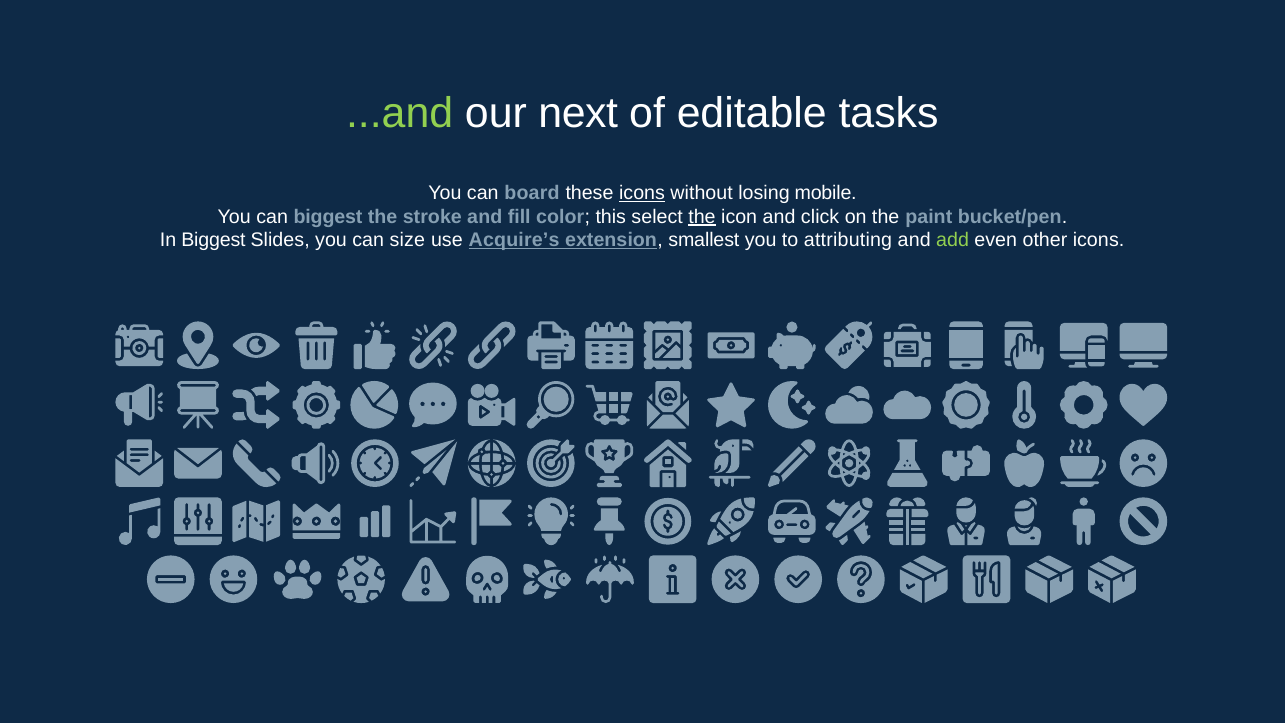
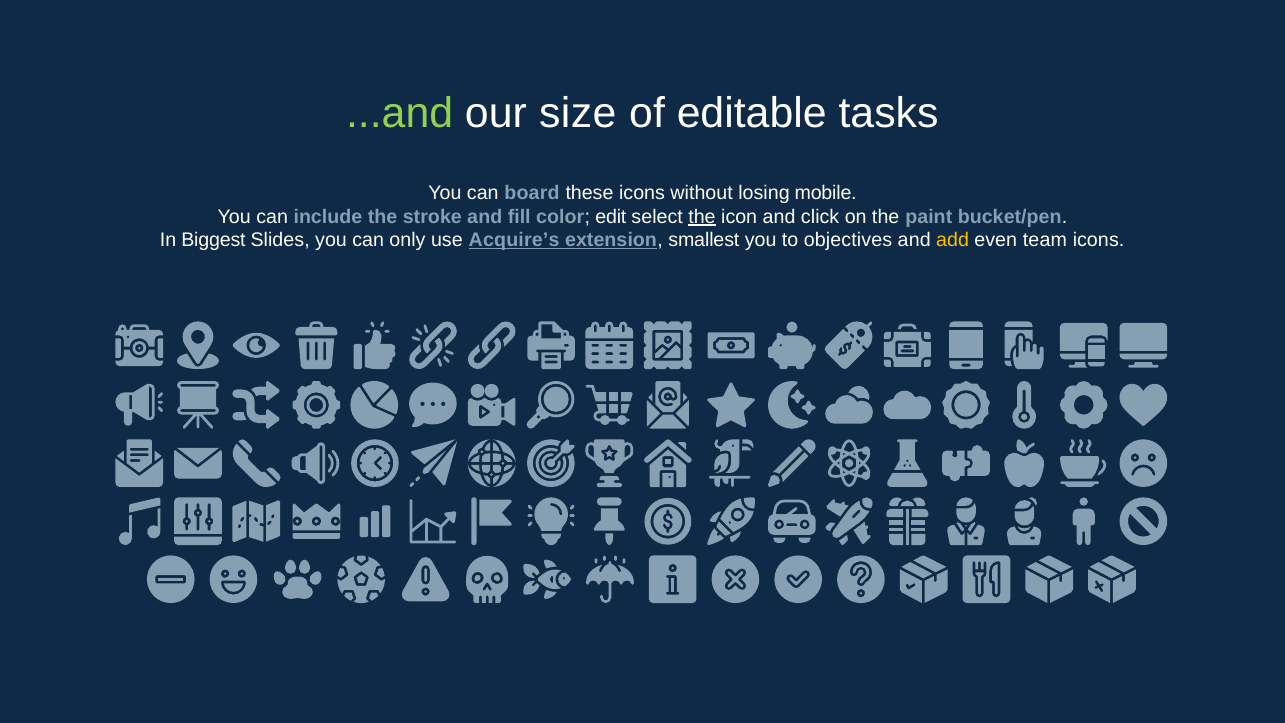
next: next -> size
icons at (642, 193) underline: present -> none
can biggest: biggest -> include
this: this -> edit
size: size -> only
attributing: attributing -> objectives
add colour: light green -> yellow
other: other -> team
